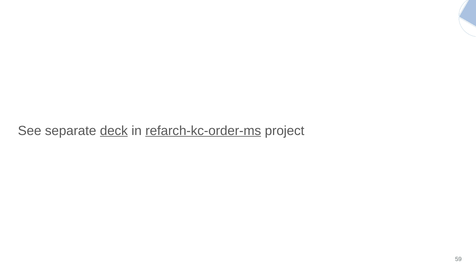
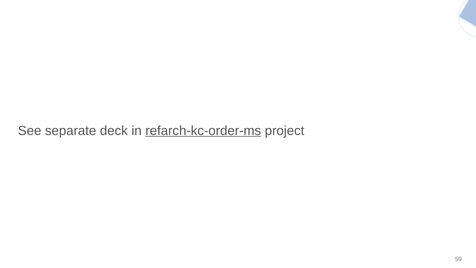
deck underline: present -> none
